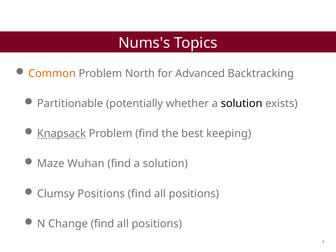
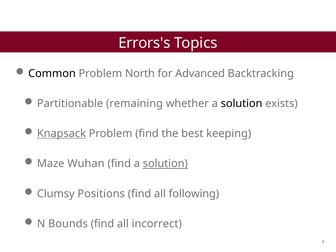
Nums's: Nums's -> Errors's
Common colour: orange -> black
potentially: potentially -> remaining
solution at (165, 164) underline: none -> present
positions at (194, 194): positions -> following
Change: Change -> Bounds
positions at (157, 224): positions -> incorrect
